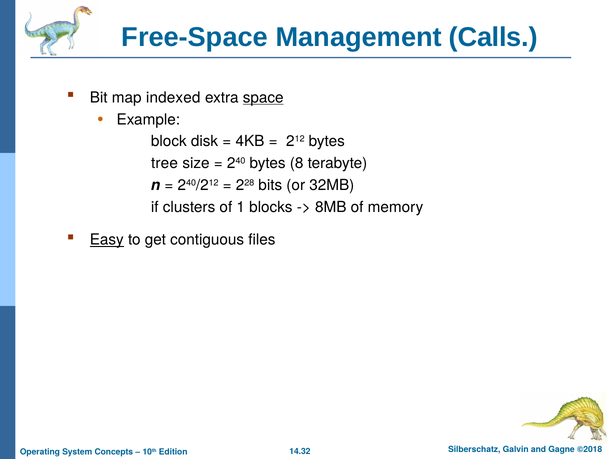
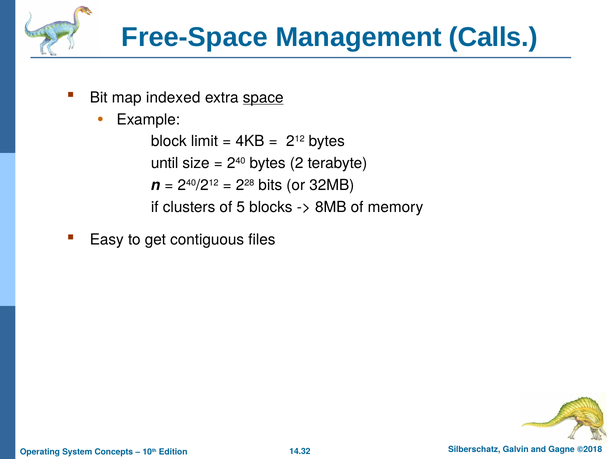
disk: disk -> limit
tree: tree -> until
8: 8 -> 2
1: 1 -> 5
Easy underline: present -> none
